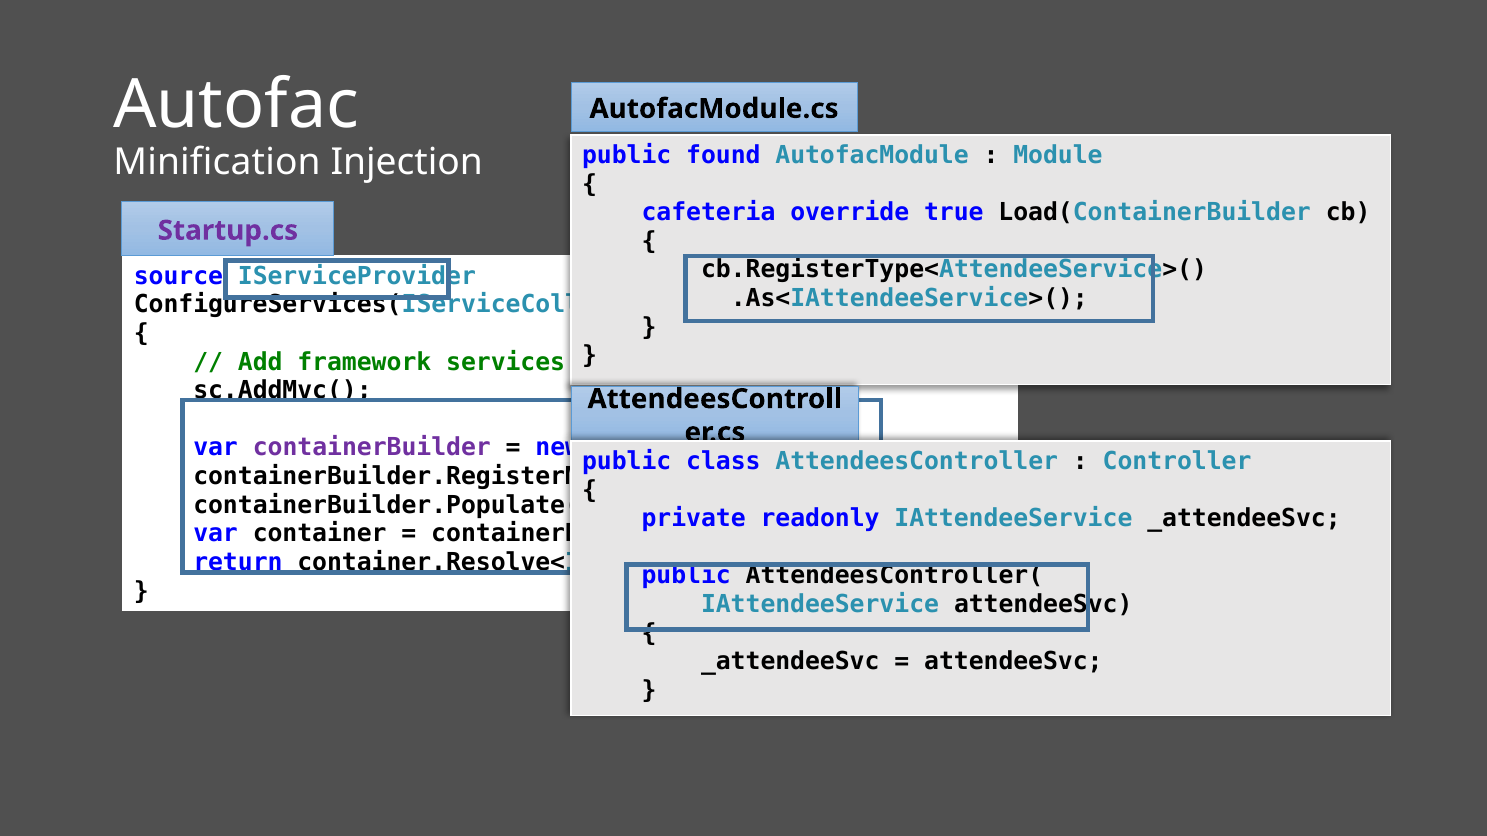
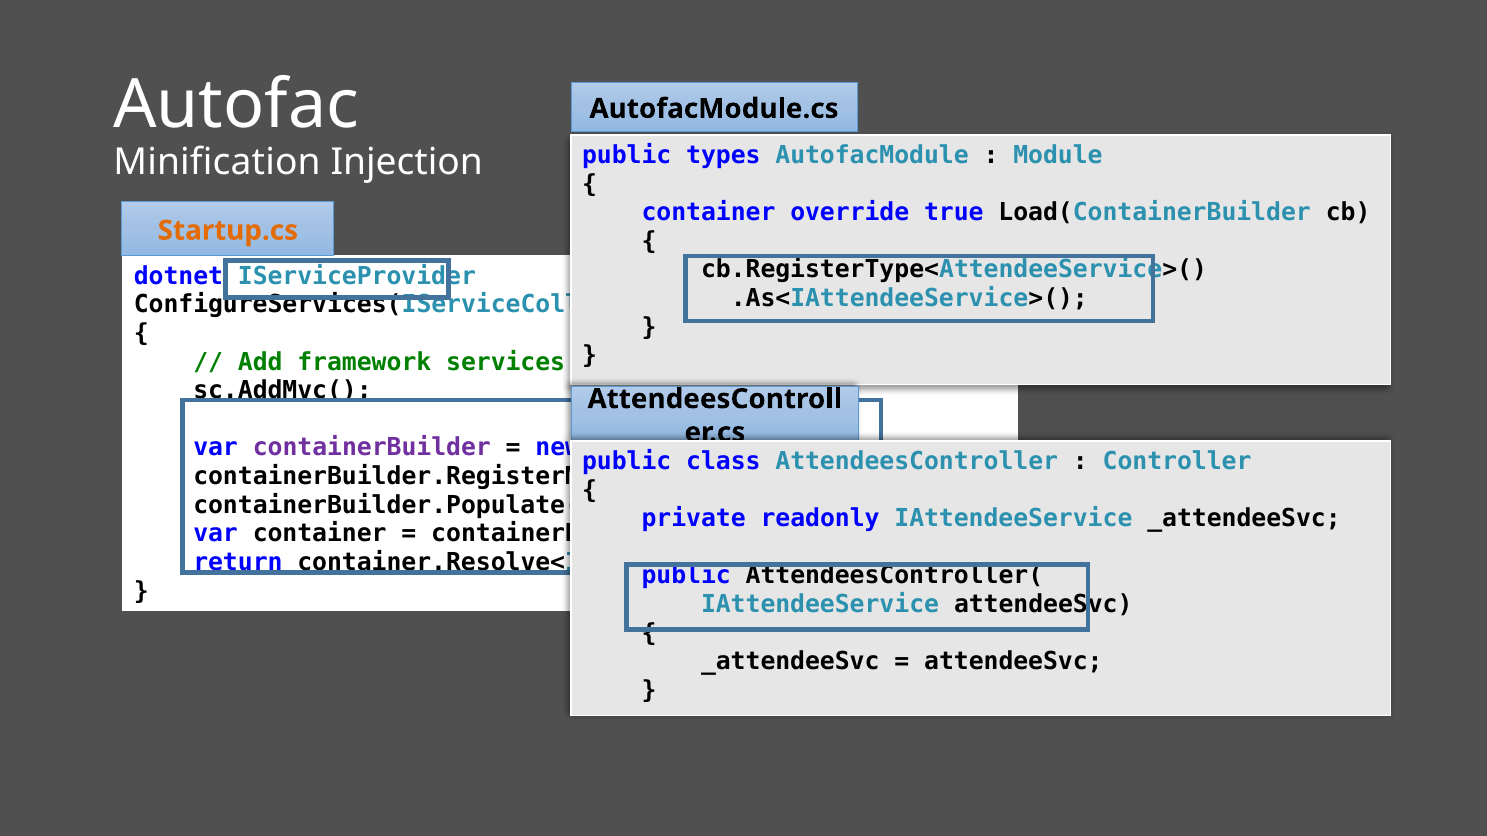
found: found -> types
cafeteria at (708, 213): cafeteria -> container
Startup.cs colour: purple -> orange
source: source -> dotnet
